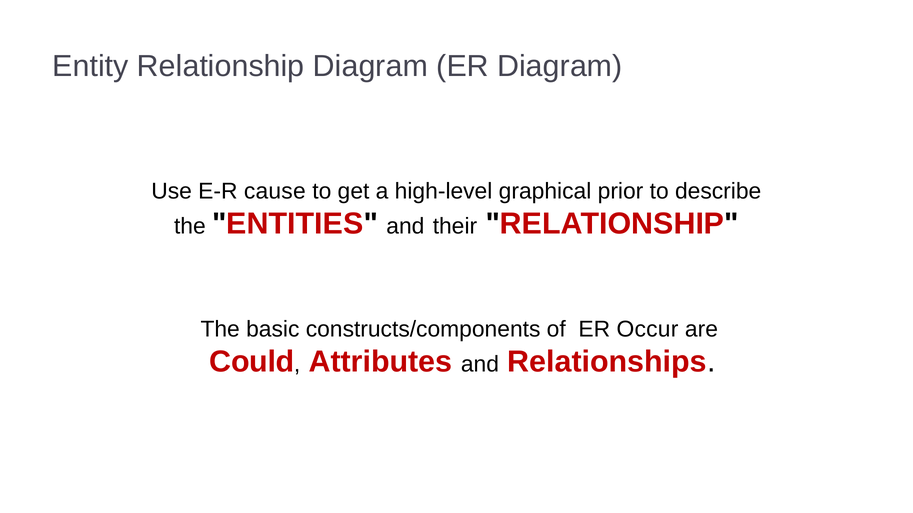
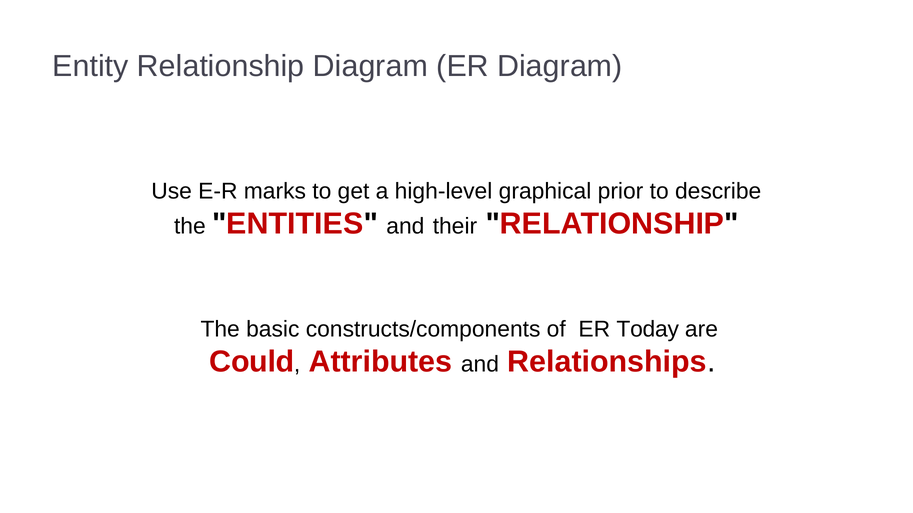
cause: cause -> marks
Occur: Occur -> Today
